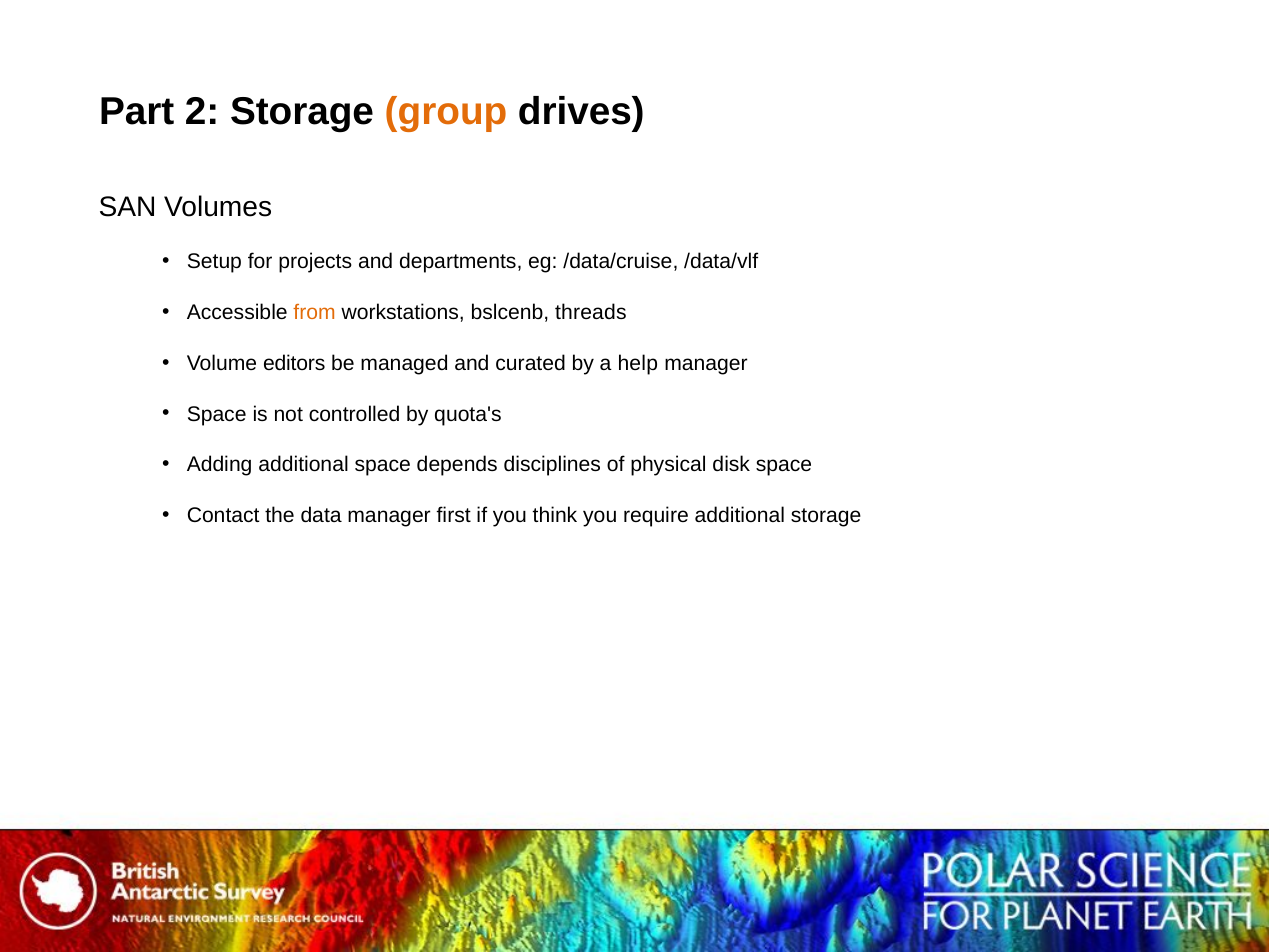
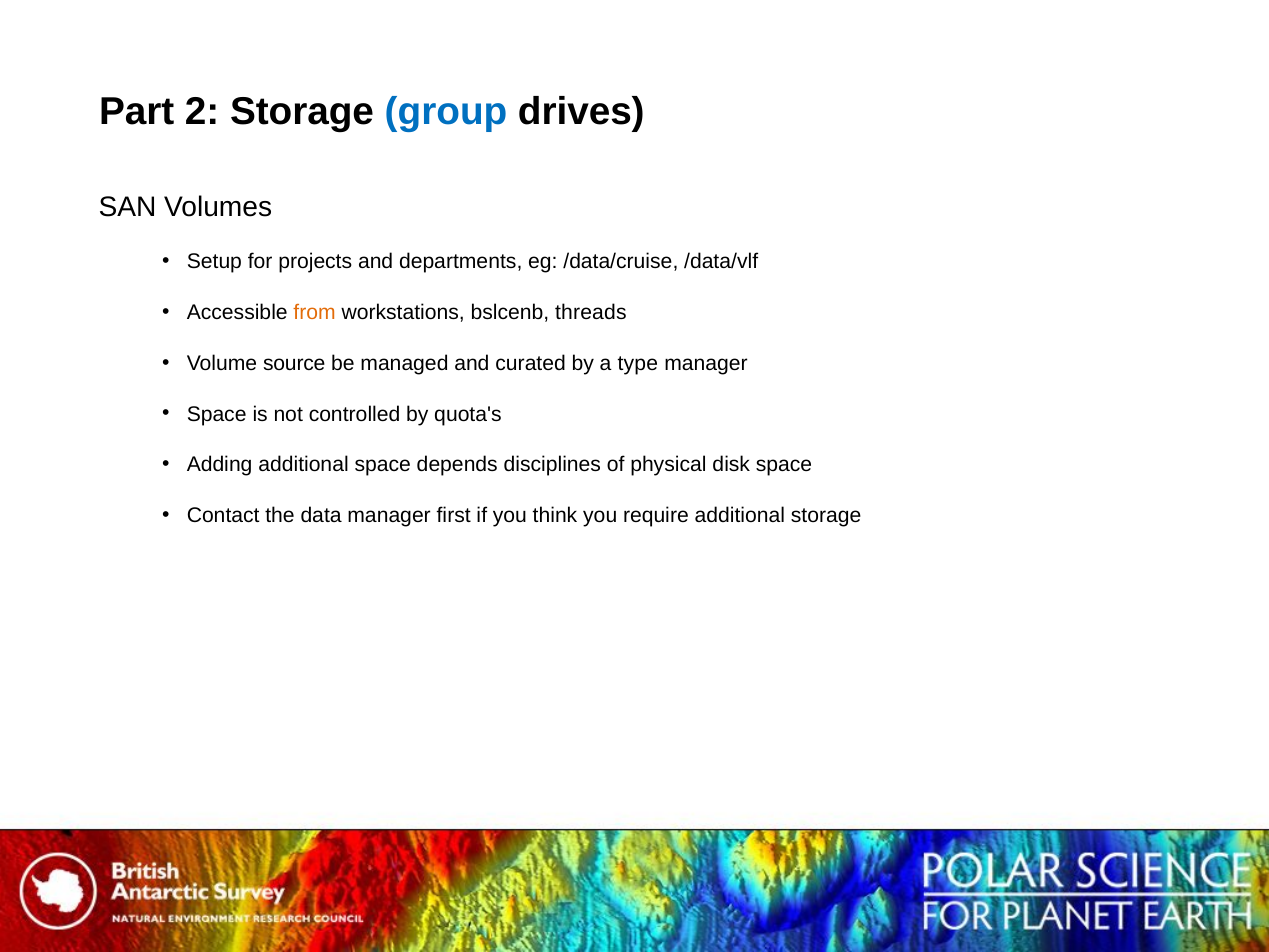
group colour: orange -> blue
editors: editors -> source
help: help -> type
